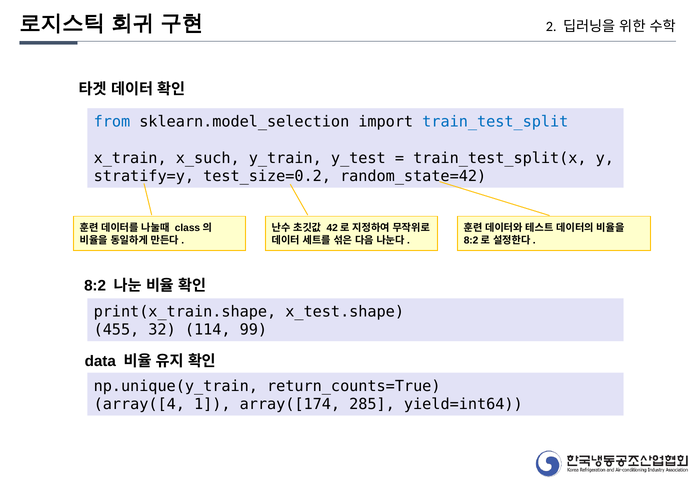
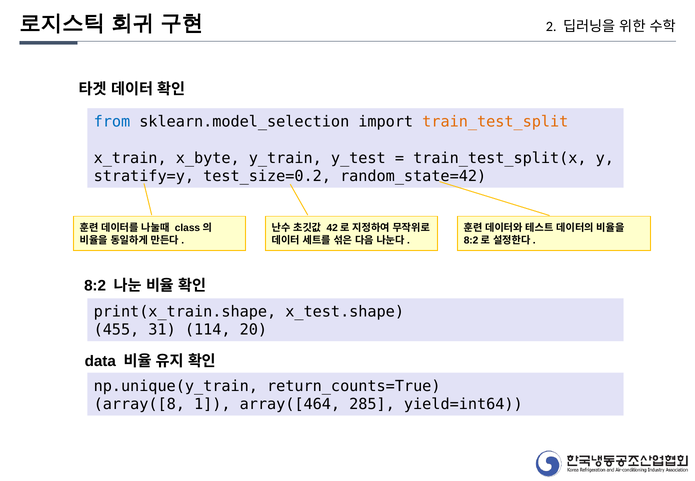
train_test_split colour: blue -> orange
x_such: x_such -> x_byte
32: 32 -> 31
99: 99 -> 20
array([4: array([4 -> array([8
array([174: array([174 -> array([464
